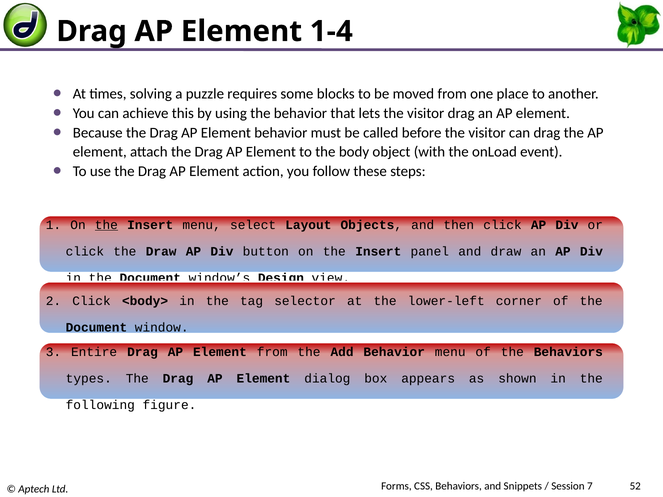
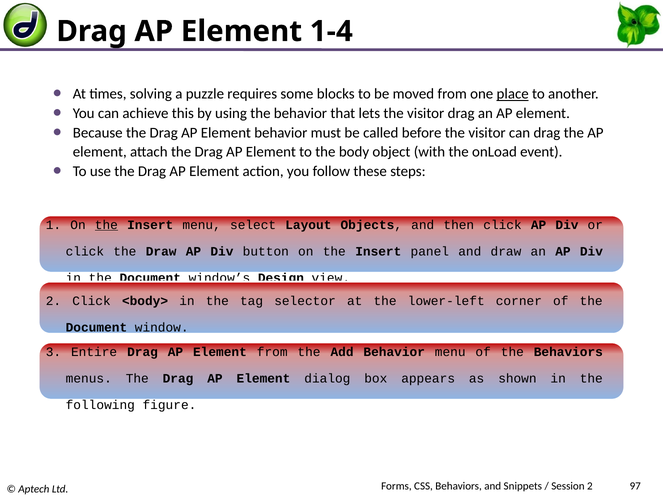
place underline: none -> present
types: types -> menus
Session 7: 7 -> 2
52: 52 -> 97
